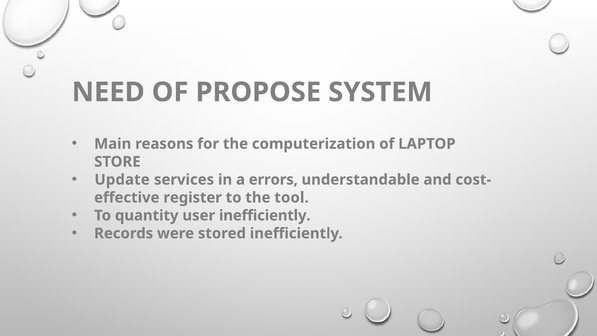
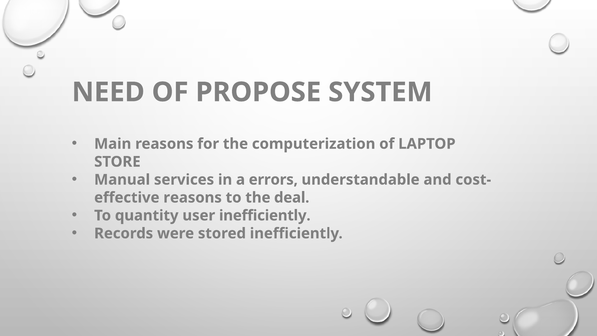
Update: Update -> Manual
register at (193, 197): register -> reasons
tool: tool -> deal
